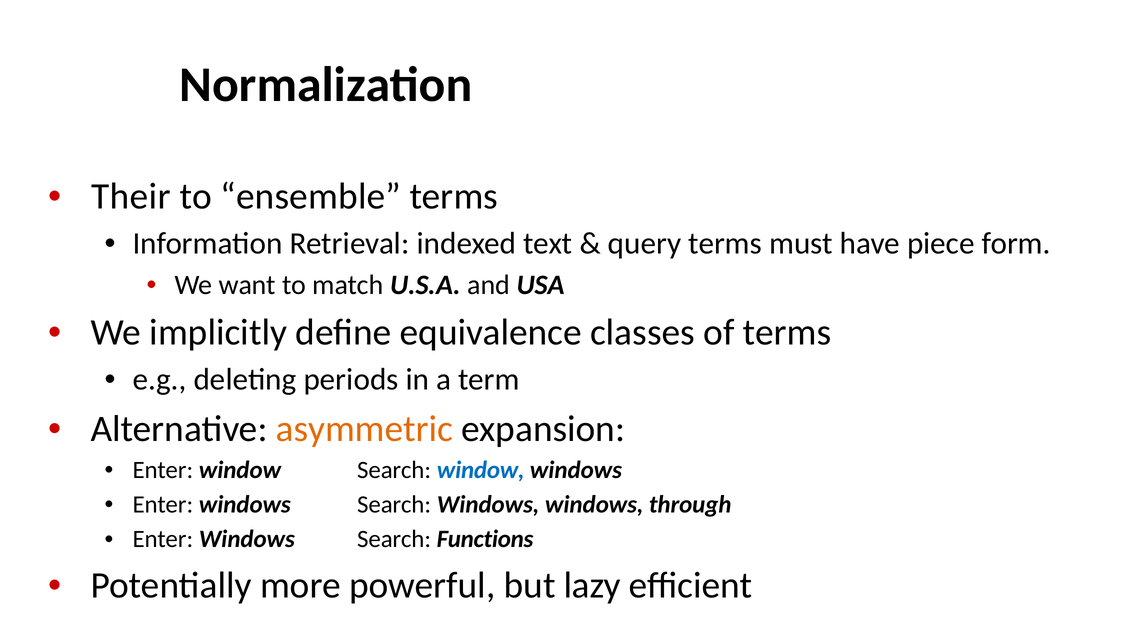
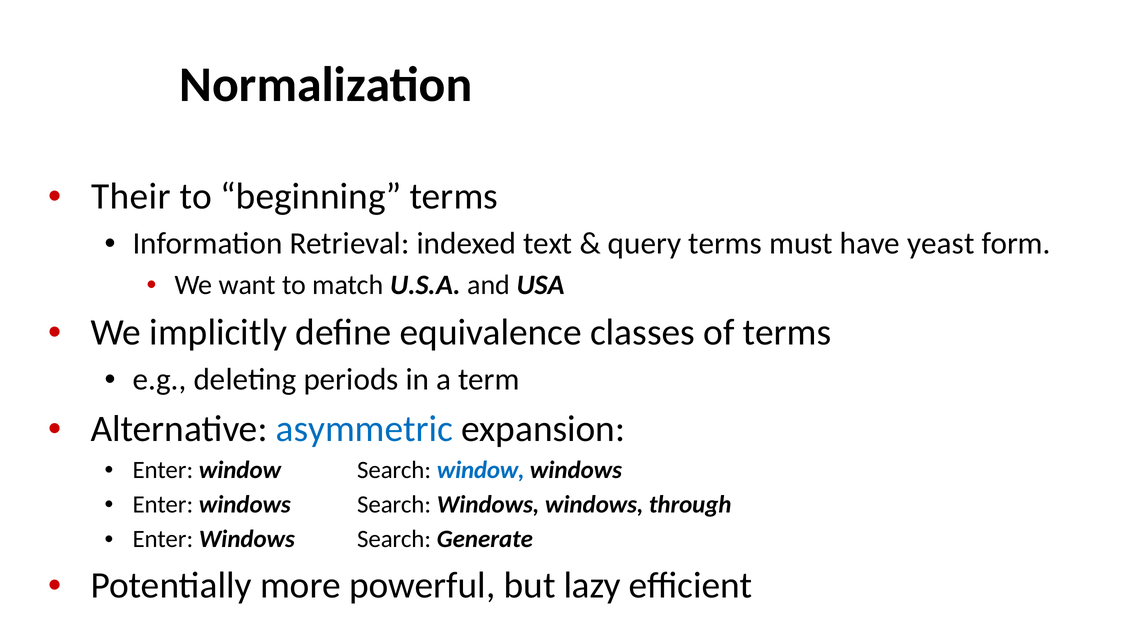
ensemble: ensemble -> beginning
piece: piece -> yeast
asymmetric colour: orange -> blue
Functions: Functions -> Generate
